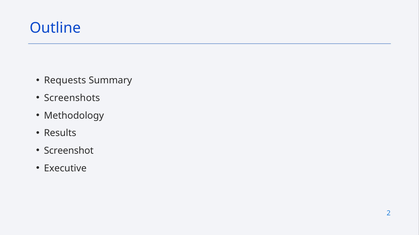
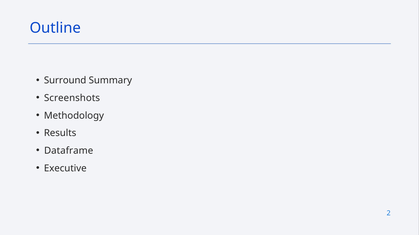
Requests: Requests -> Surround
Screenshot: Screenshot -> Dataframe
